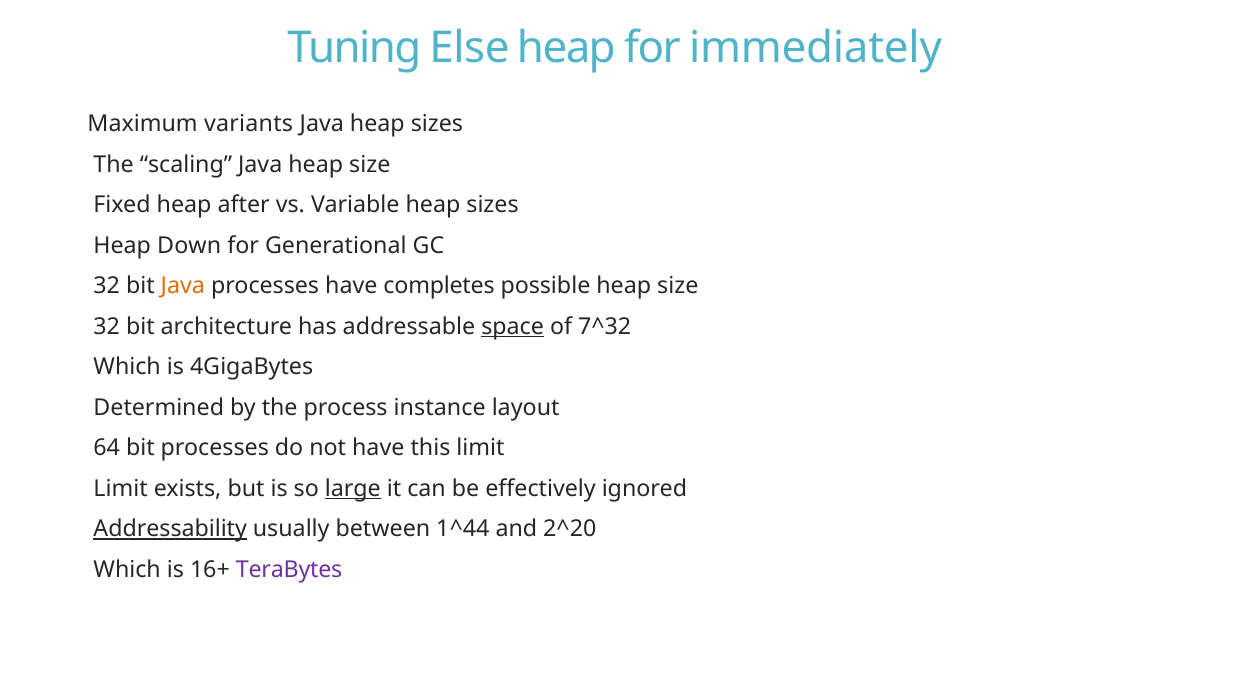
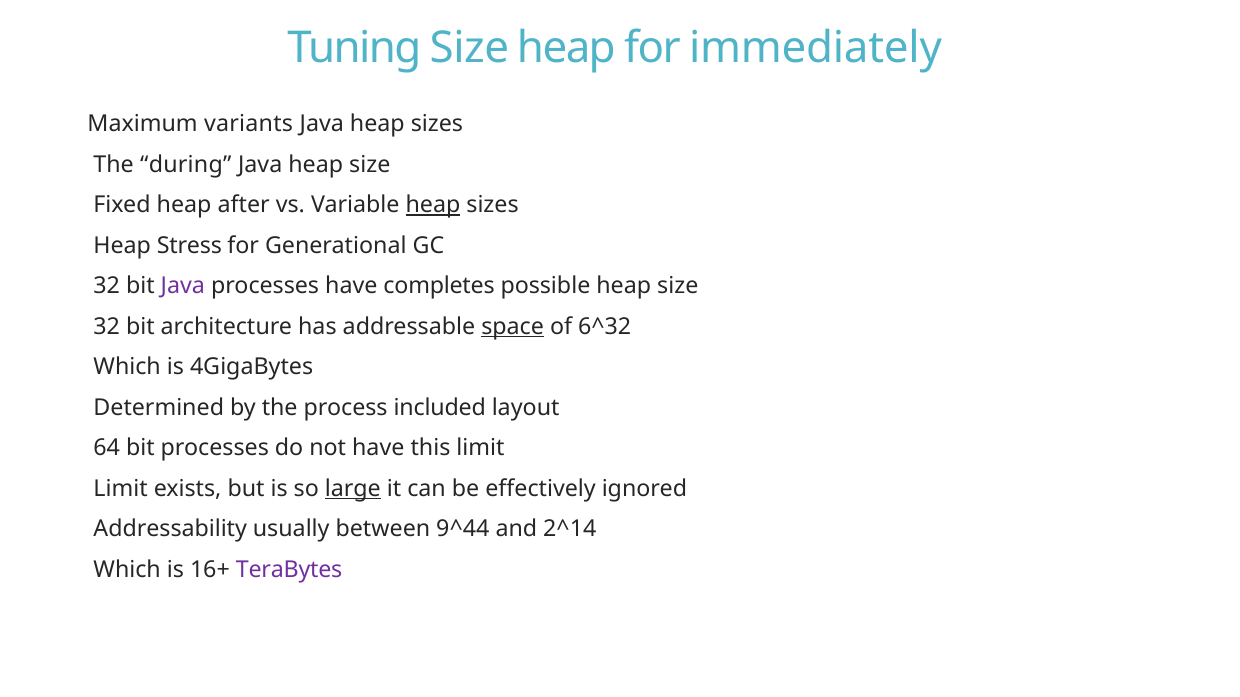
Tuning Else: Else -> Size
scaling: scaling -> during
heap at (433, 205) underline: none -> present
Down: Down -> Stress
Java at (183, 286) colour: orange -> purple
7^32: 7^32 -> 6^32
instance: instance -> included
Addressability underline: present -> none
1^44: 1^44 -> 9^44
2^20: 2^20 -> 2^14
